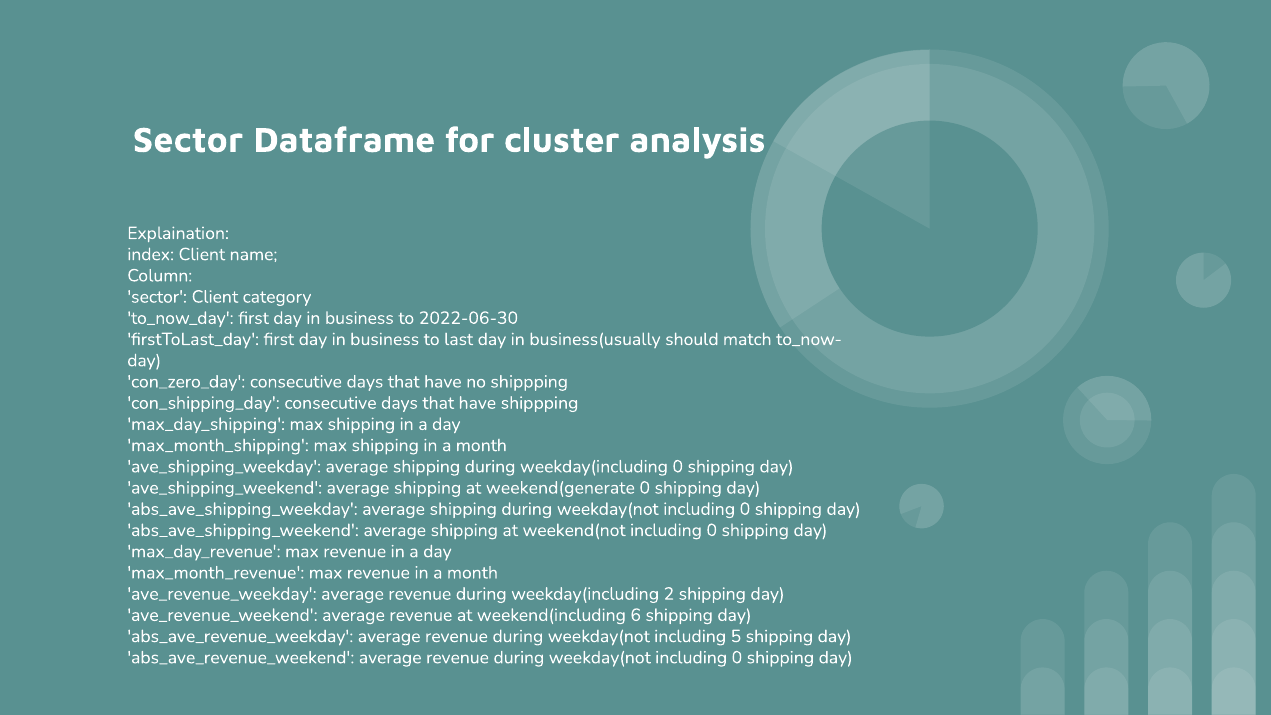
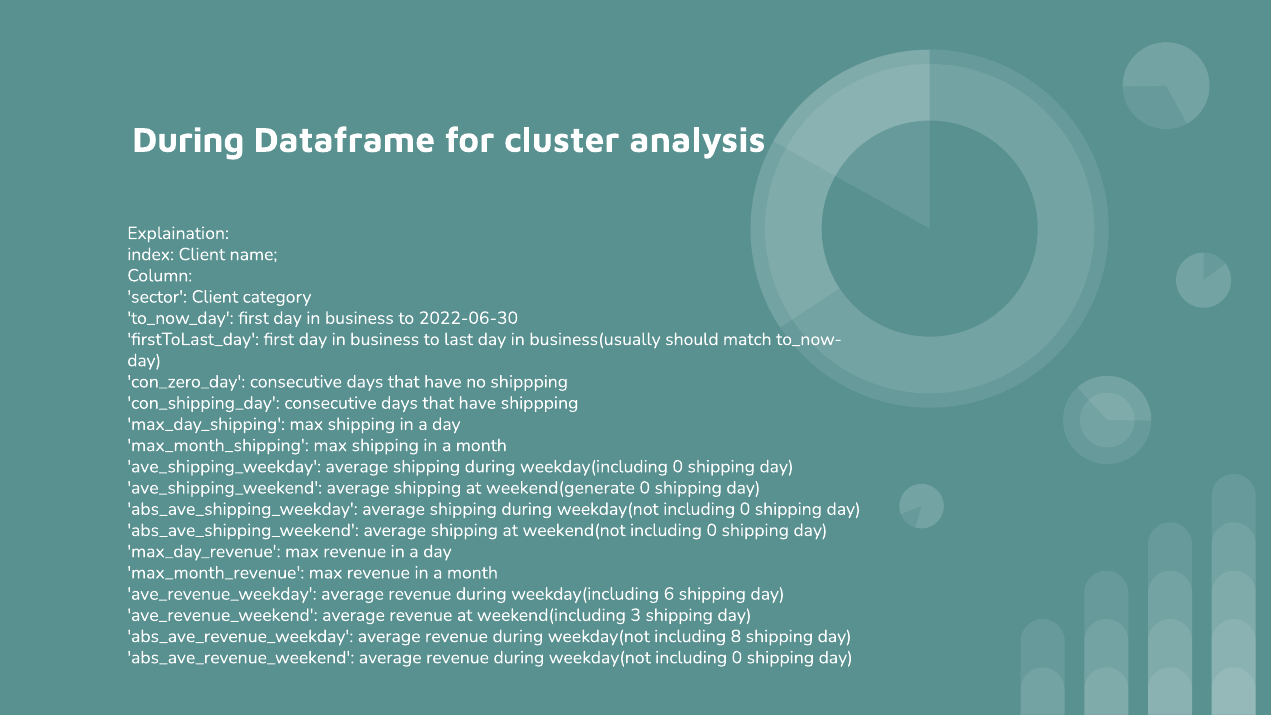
Sector at (188, 140): Sector -> During
2: 2 -> 6
6: 6 -> 3
5: 5 -> 8
